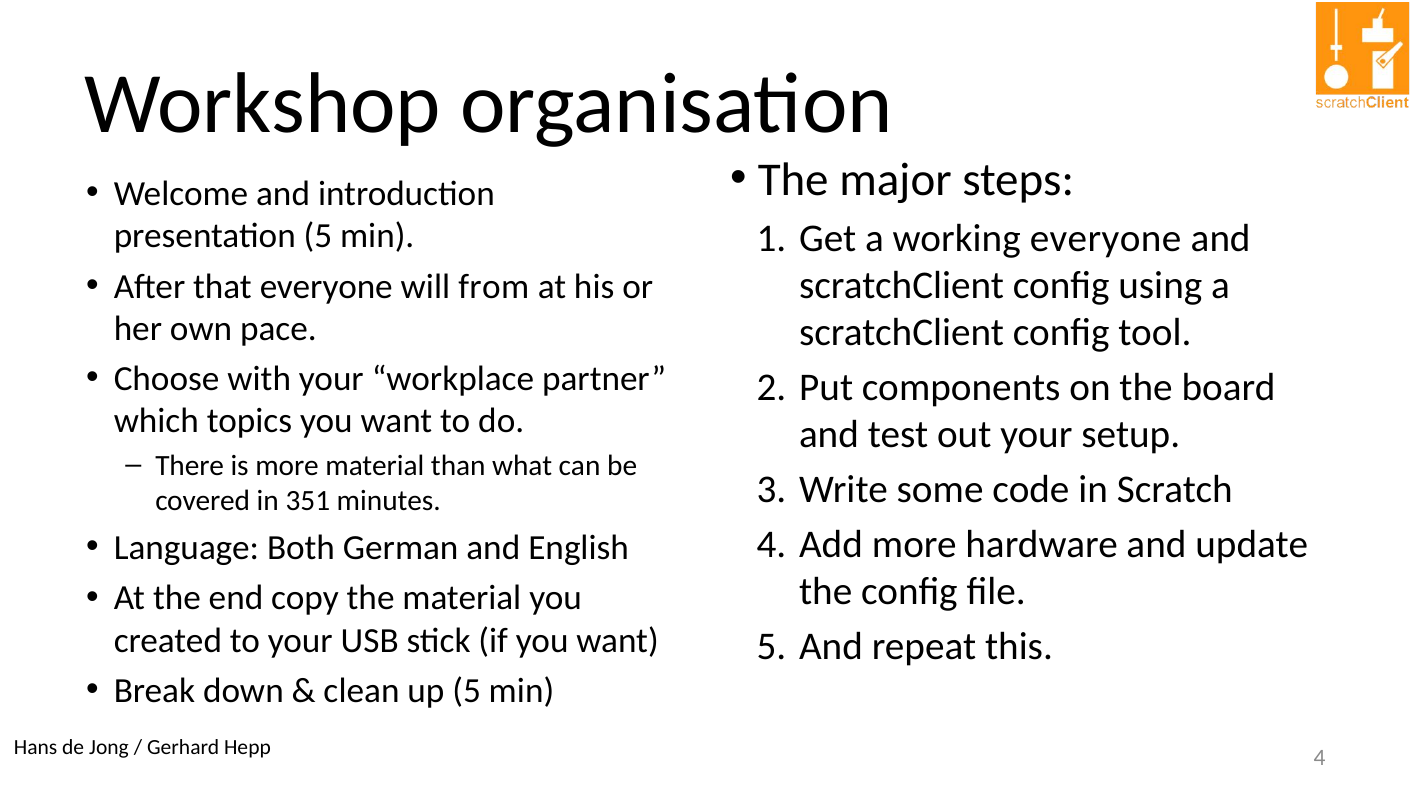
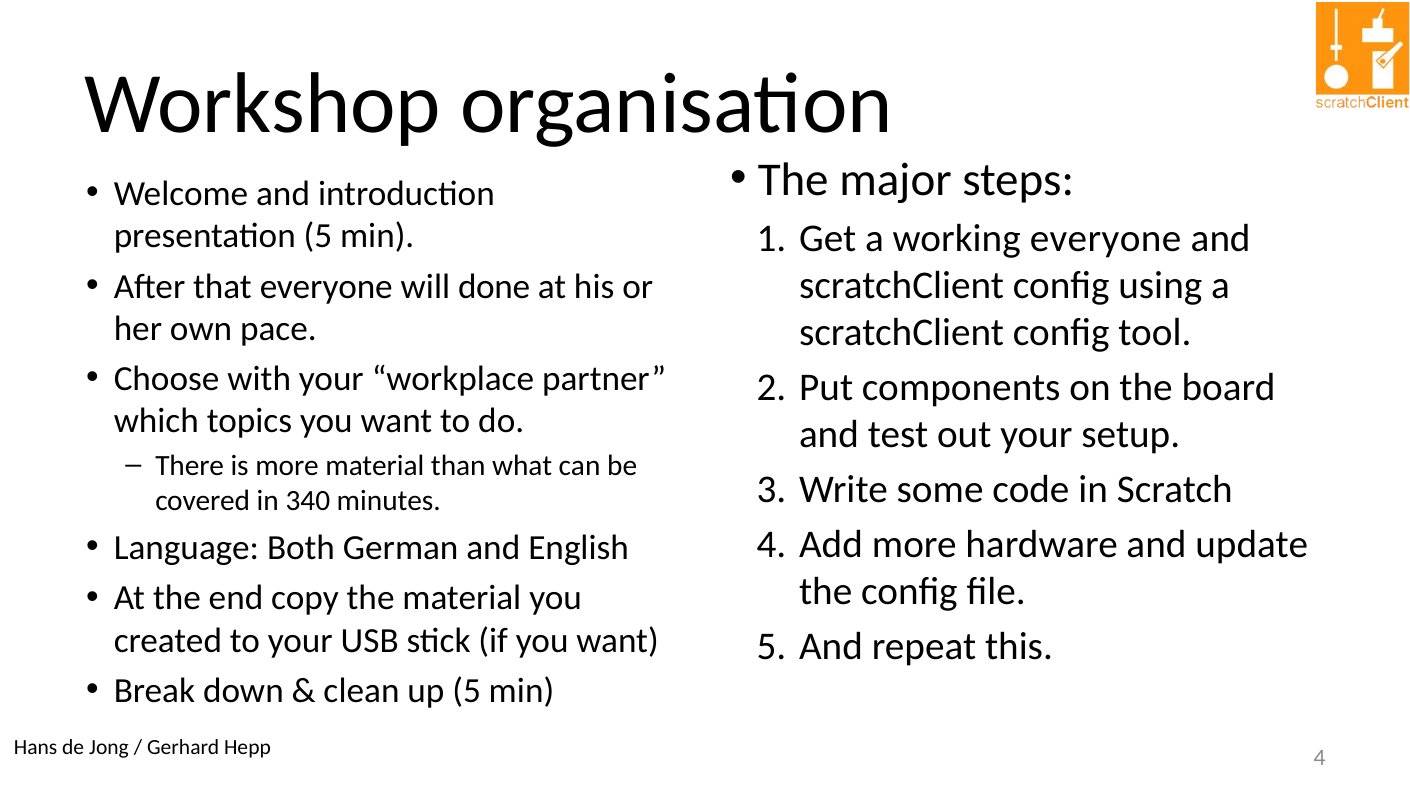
from: from -> done
351: 351 -> 340
